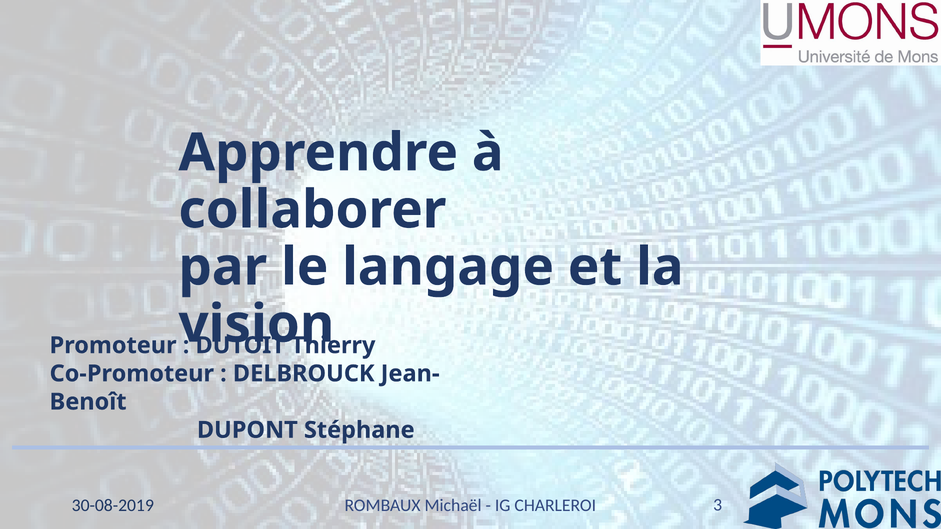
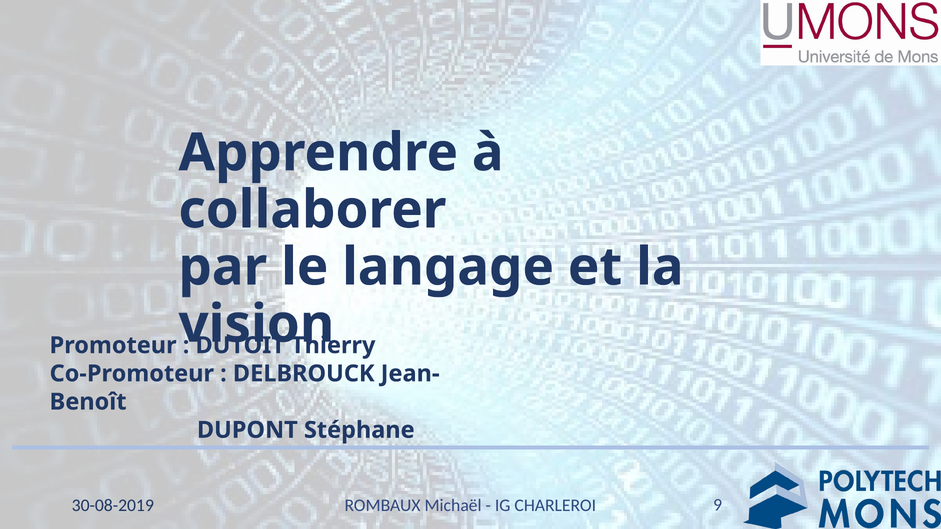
3: 3 -> 9
